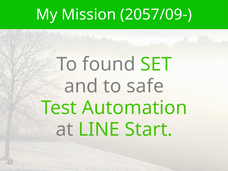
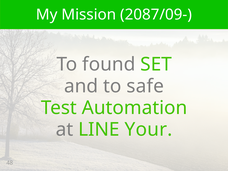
2057/09-: 2057/09- -> 2087/09-
Start: Start -> Your
